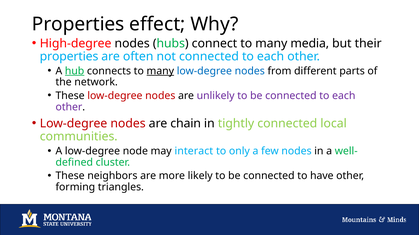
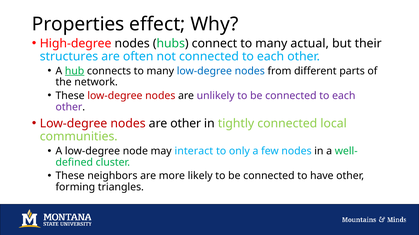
media: media -> actual
properties at (69, 57): properties -> structures
many at (160, 71) underline: present -> none
are chain: chain -> other
